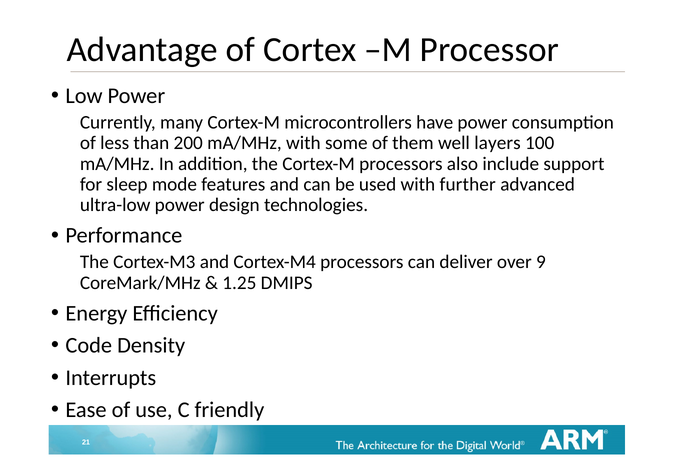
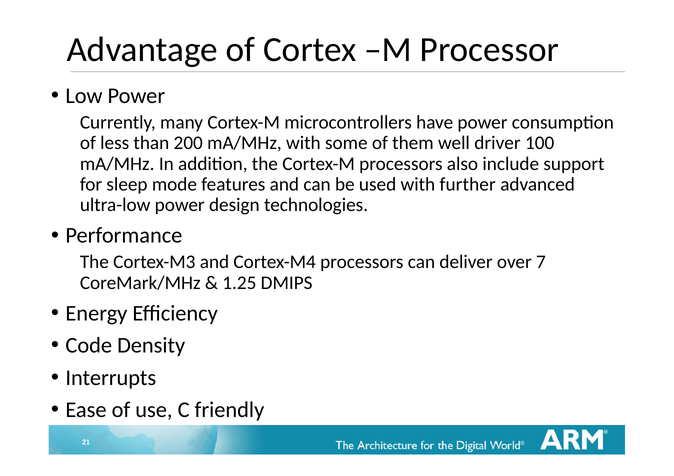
layers: layers -> driver
9: 9 -> 7
